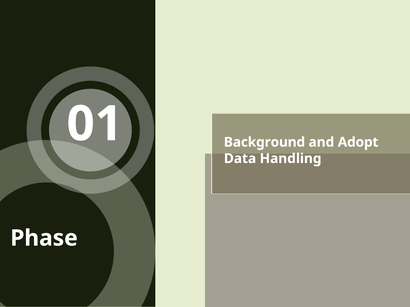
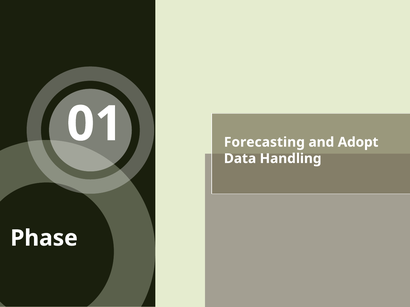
Background: Background -> Forecasting
